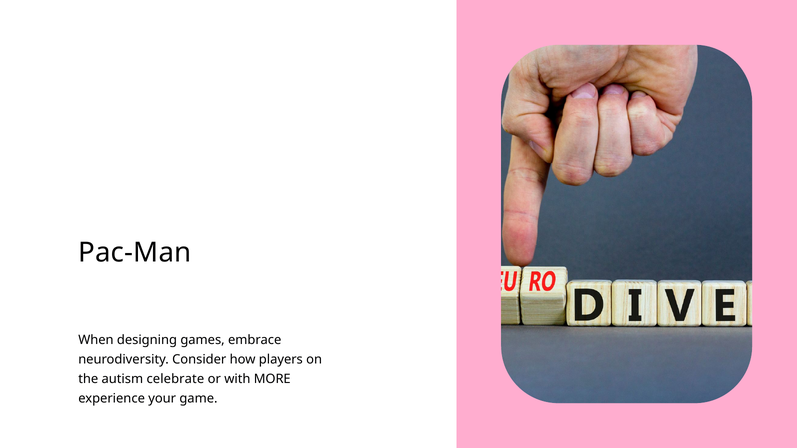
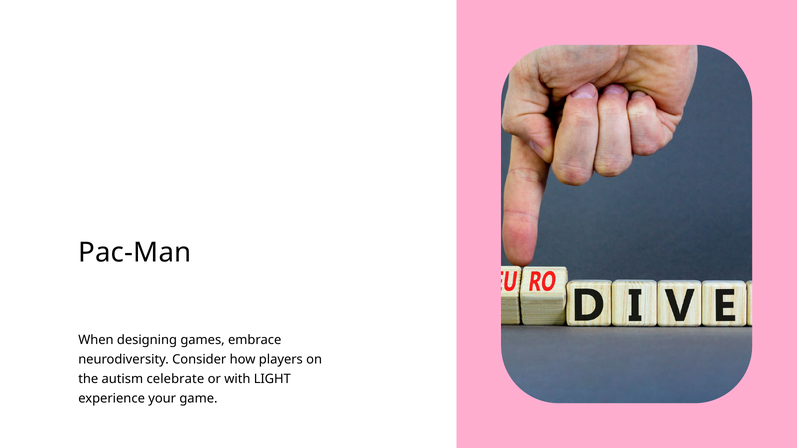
MORE: MORE -> LIGHT
